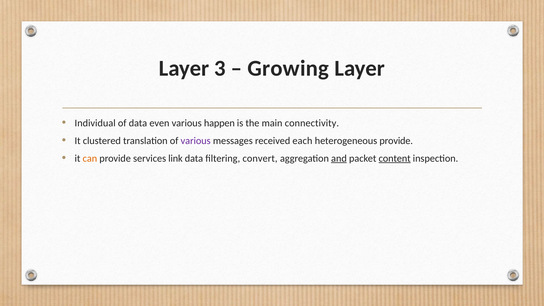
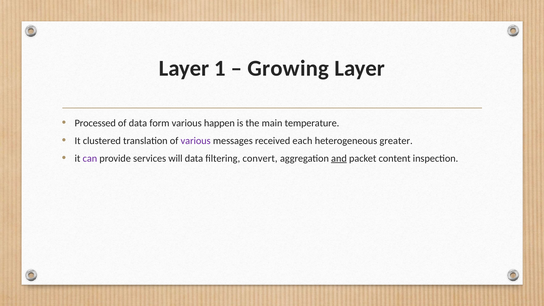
3: 3 -> 1
Individual: Individual -> Processed
even: even -> form
connectivity: connectivity -> temperature
heterogeneous provide: provide -> greater
can colour: orange -> purple
link: link -> will
content underline: present -> none
